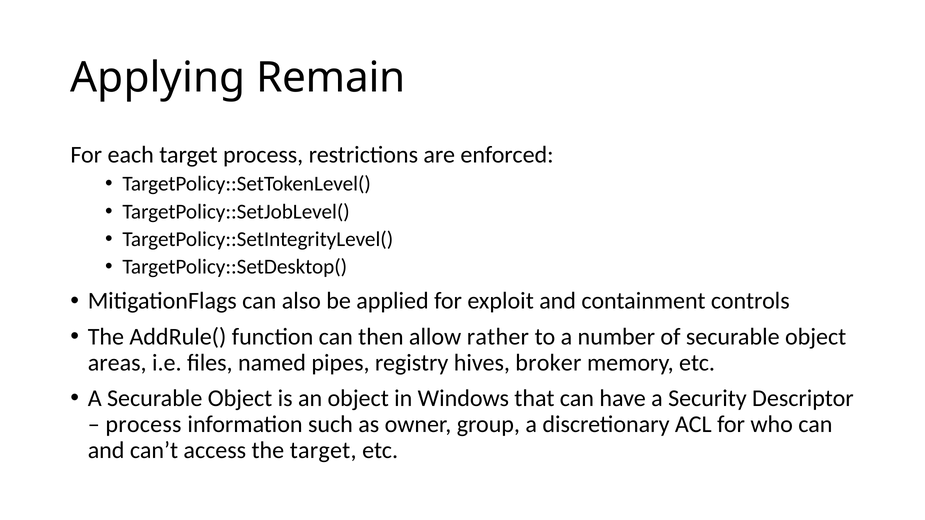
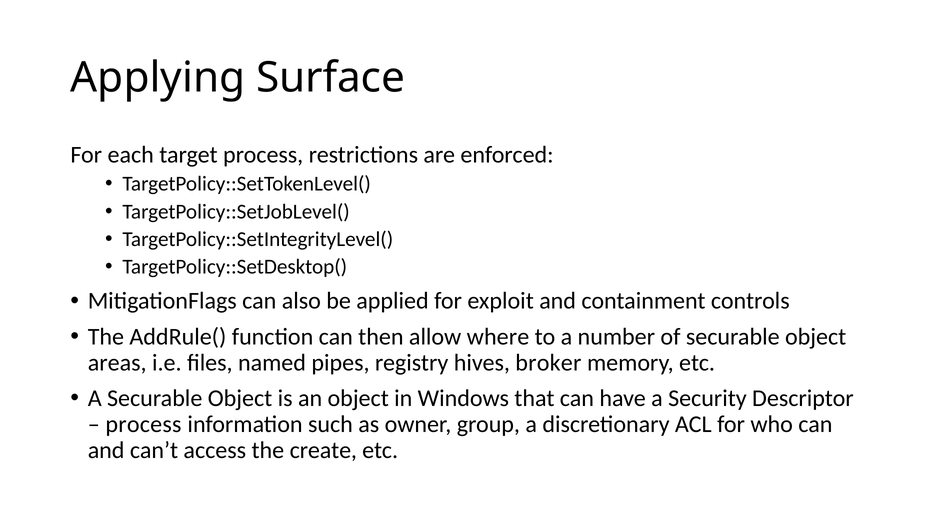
Remain: Remain -> Surface
rather: rather -> where
the target: target -> create
